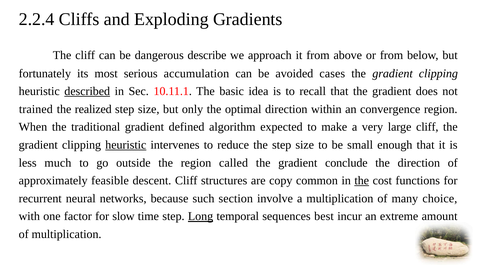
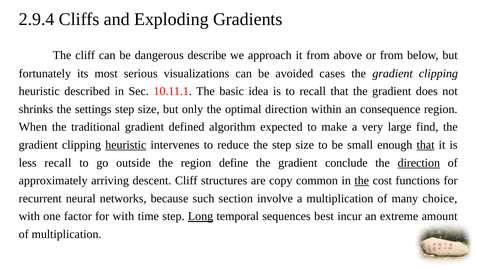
2.2.4: 2.2.4 -> 2.9.4
accumulation: accumulation -> visualizations
described underline: present -> none
trained: trained -> shrinks
realized: realized -> settings
convergence: convergence -> consequence
large cliff: cliff -> find
that at (426, 145) underline: none -> present
less much: much -> recall
called: called -> define
direction at (419, 163) underline: none -> present
feasible: feasible -> arriving
for slow: slow -> with
